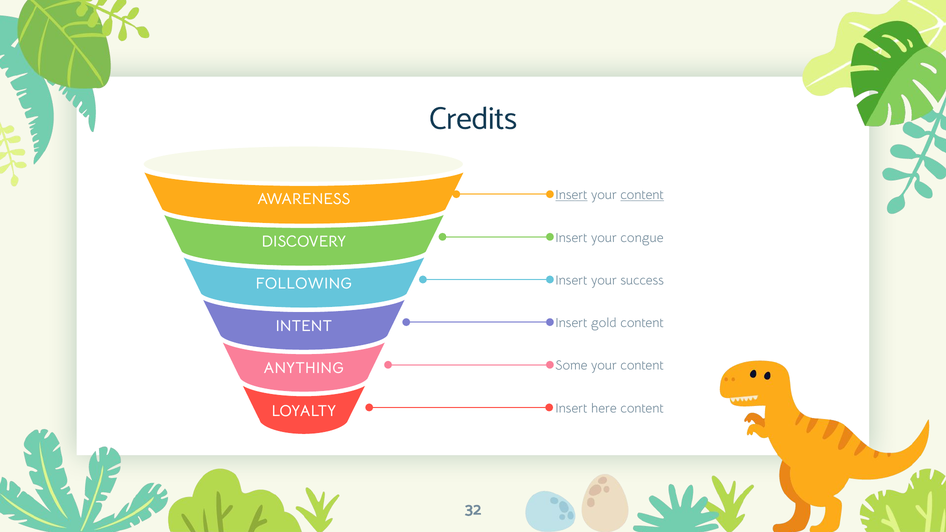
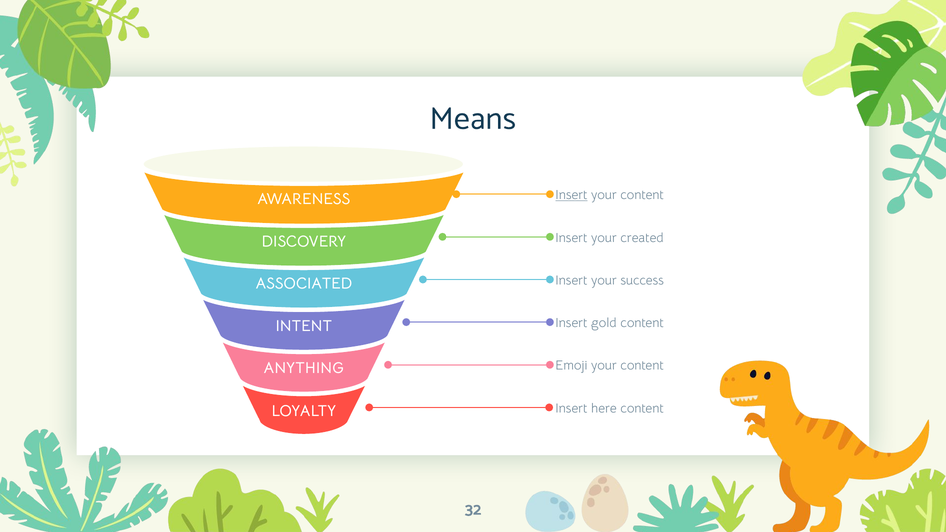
Credits: Credits -> Means
content at (642, 195) underline: present -> none
congue: congue -> created
FOLLOWING: FOLLOWING -> ASSOCIATED
Some: Some -> Emoji
